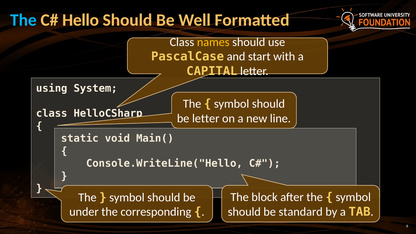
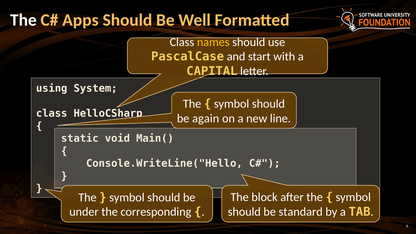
The at (23, 20) colour: light blue -> white
Hello: Hello -> Apps
be letter: letter -> again
